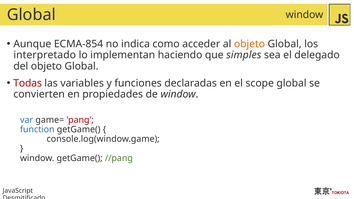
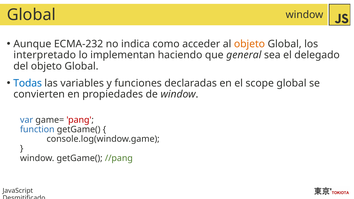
ECMA-854: ECMA-854 -> ECMA-232
simples: simples -> general
Todas colour: red -> blue
